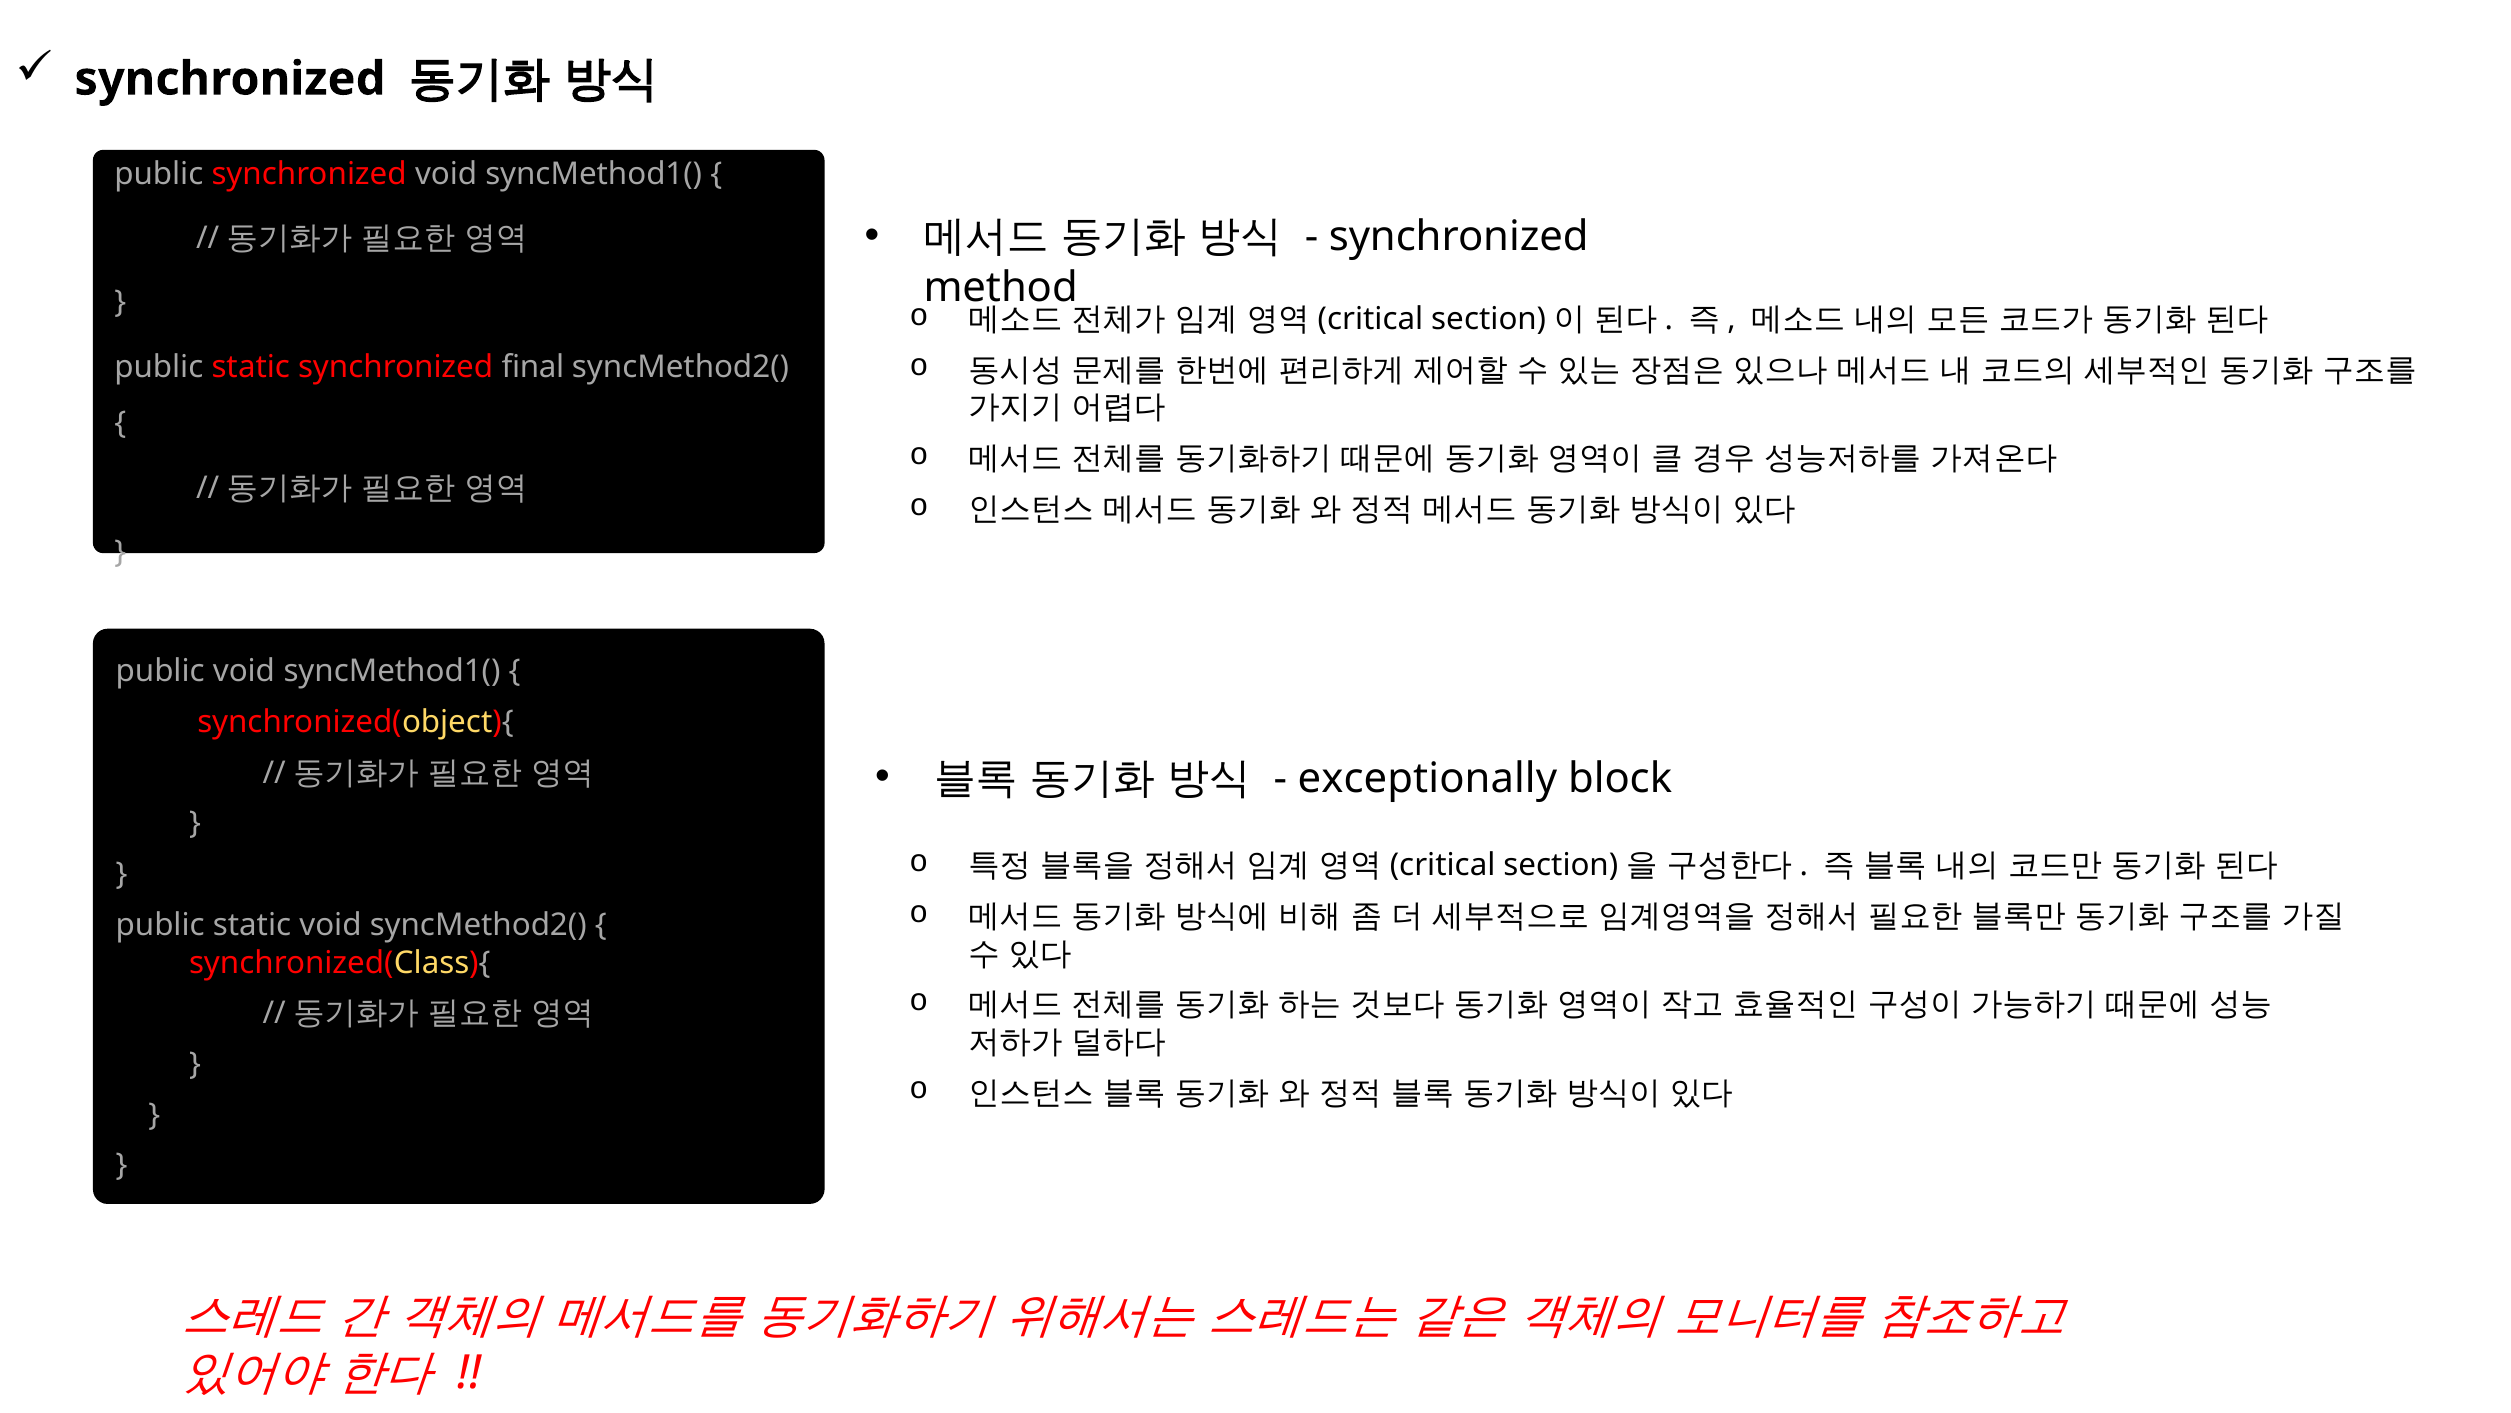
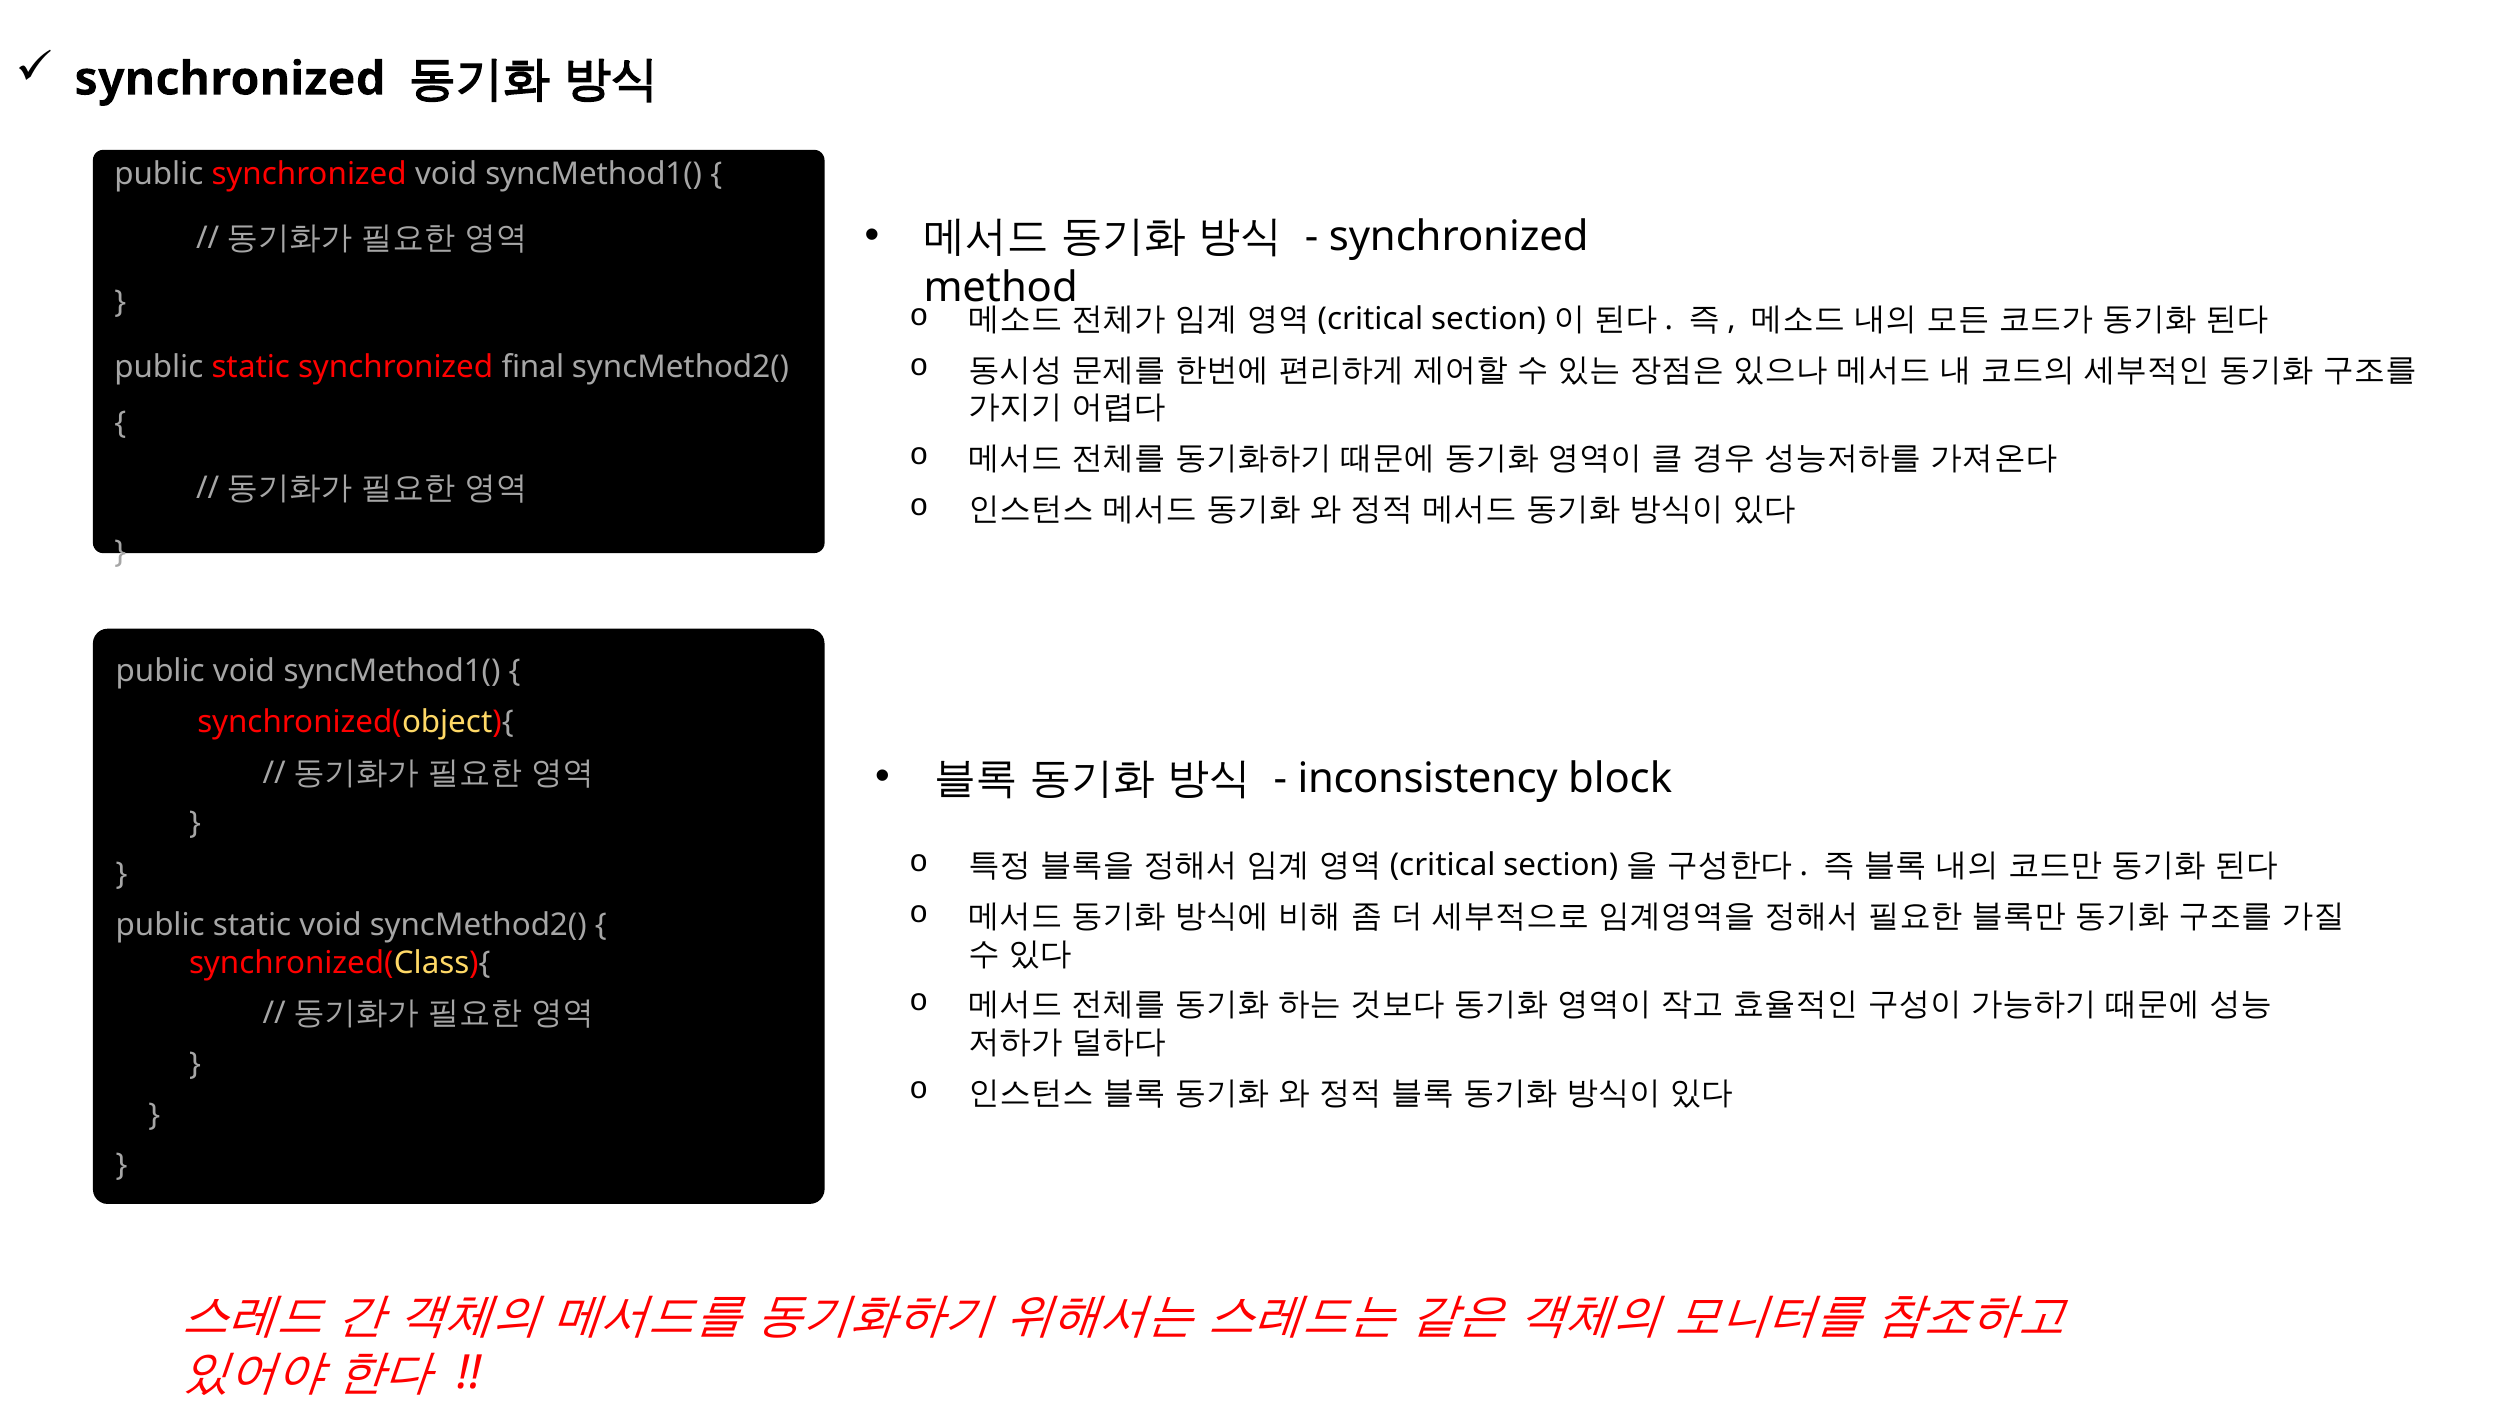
exceptionally: exceptionally -> inconsistency
